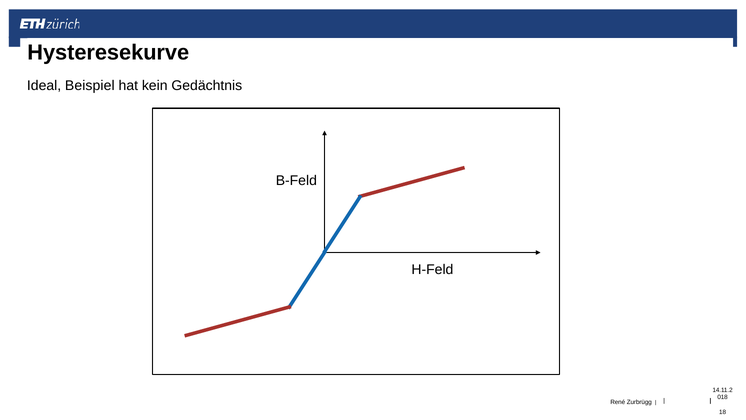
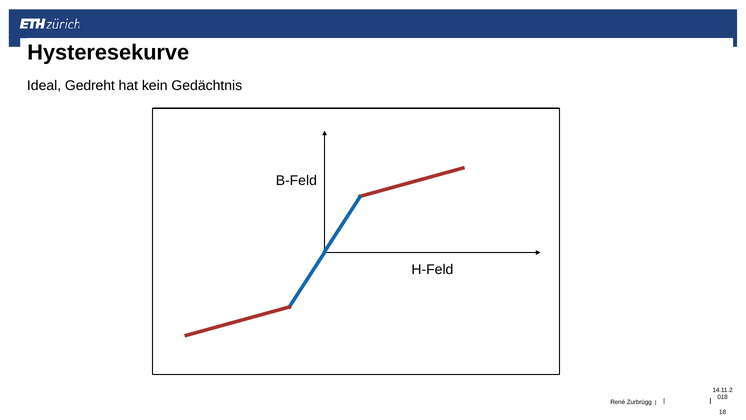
Beispiel: Beispiel -> Gedreht
